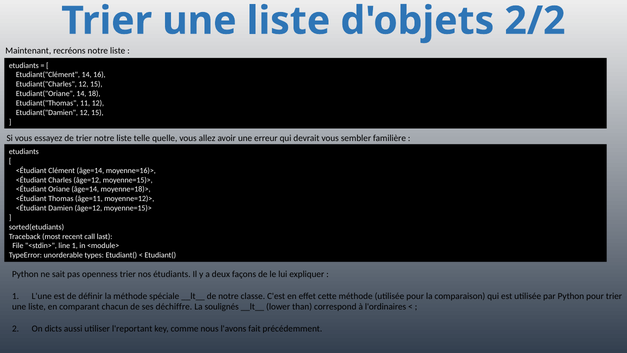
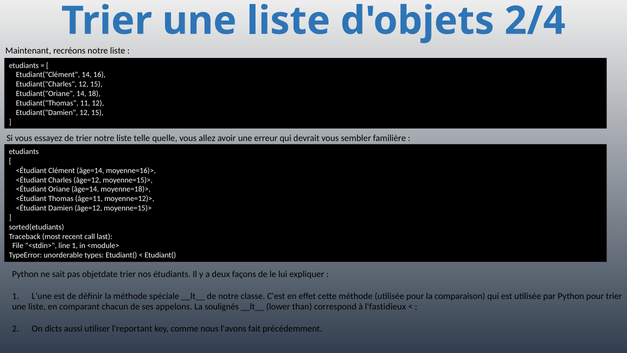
2/2: 2/2 -> 2/4
openness: openness -> objetdate
déchiffre: déchiffre -> appelons
l'ordinaires: l'ordinaires -> l'fastidieux
